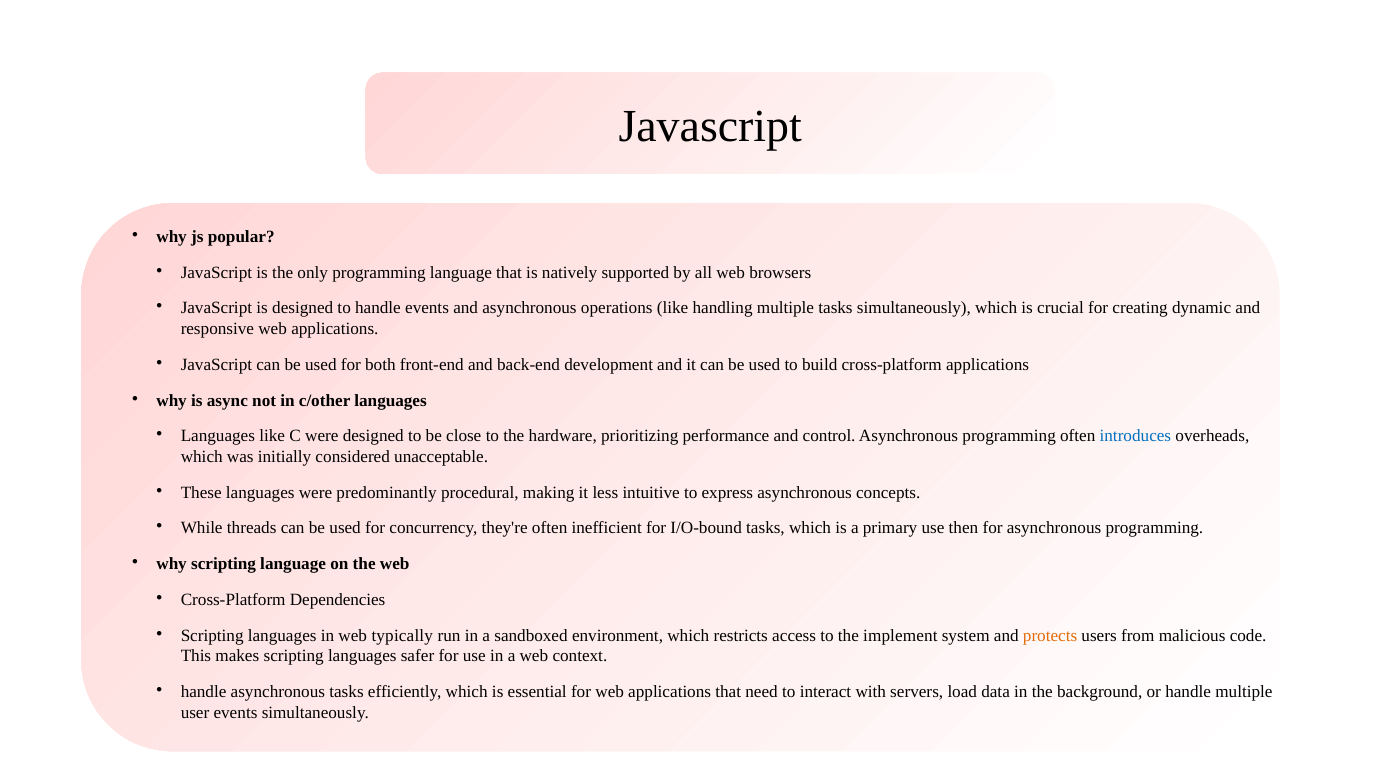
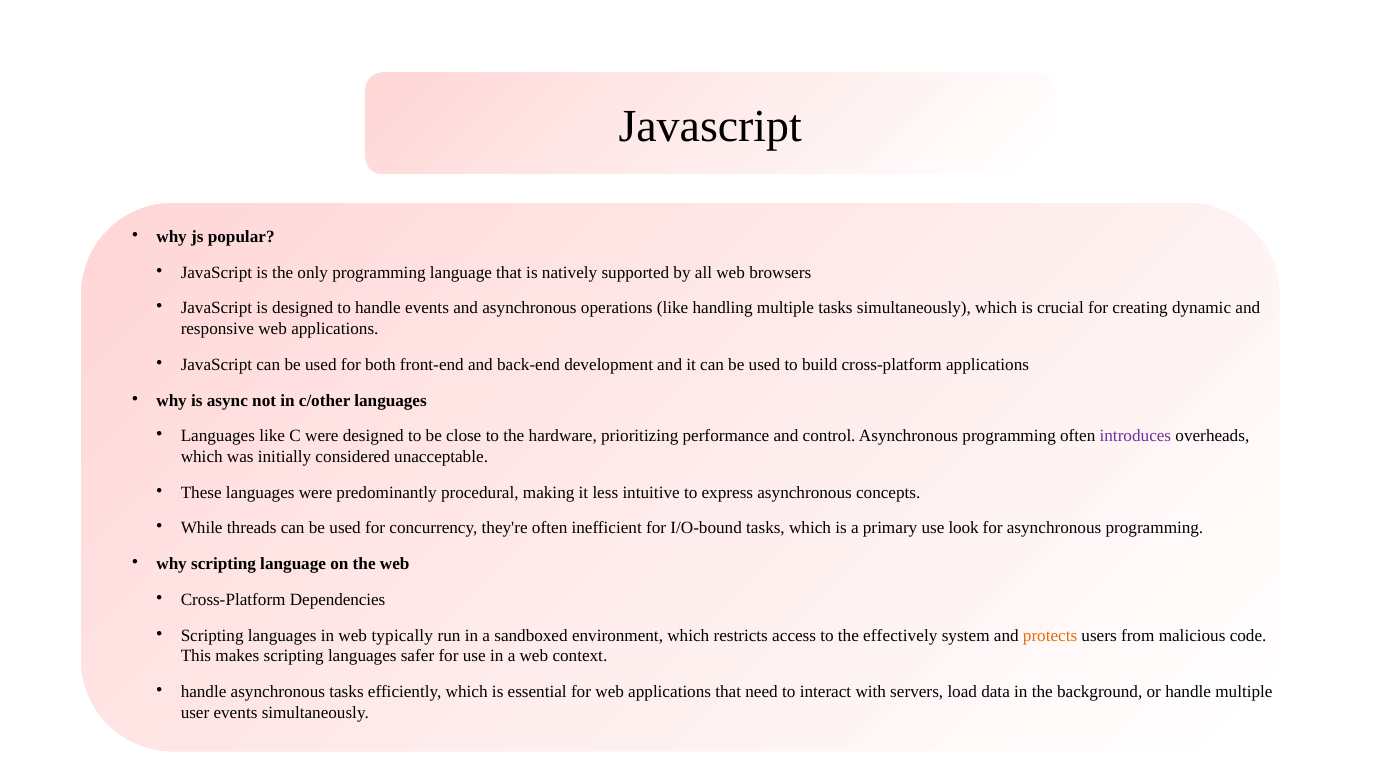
introduces colour: blue -> purple
then: then -> look
implement: implement -> effectively
